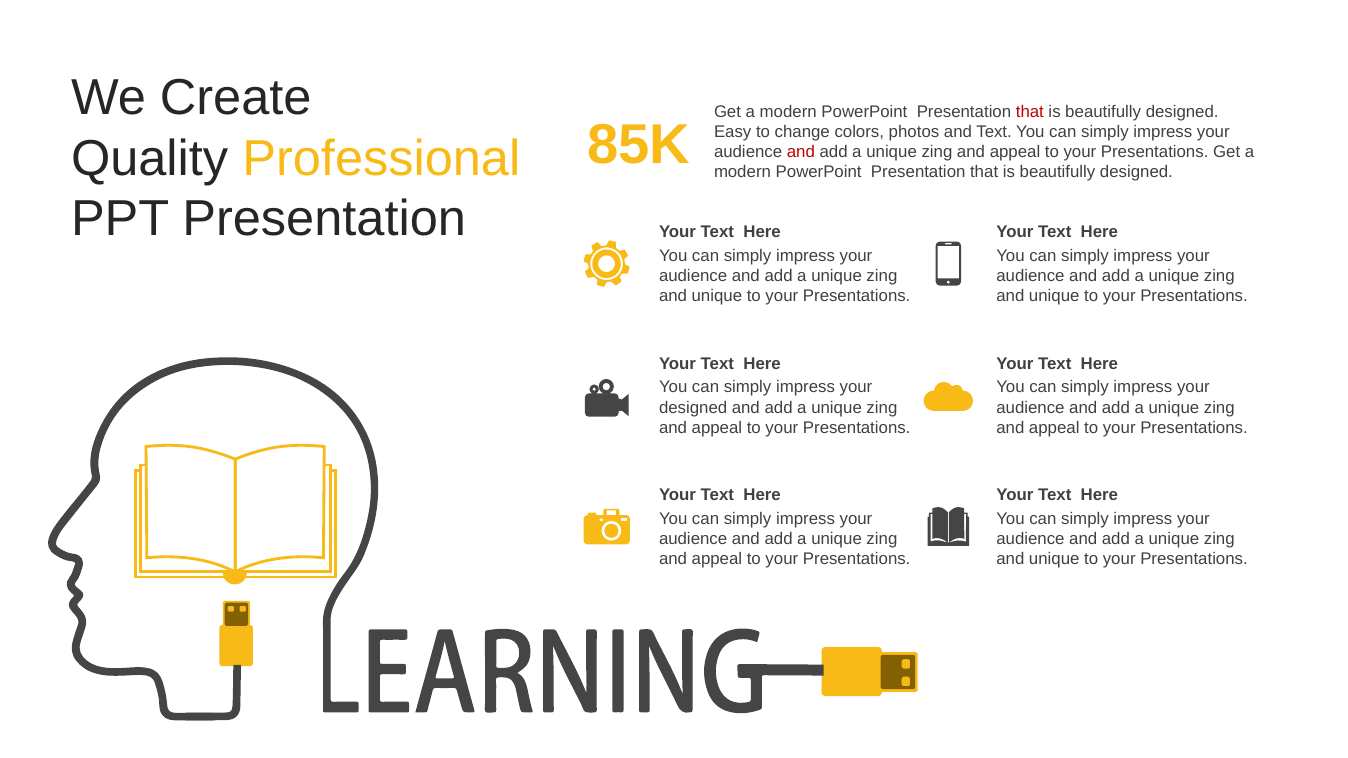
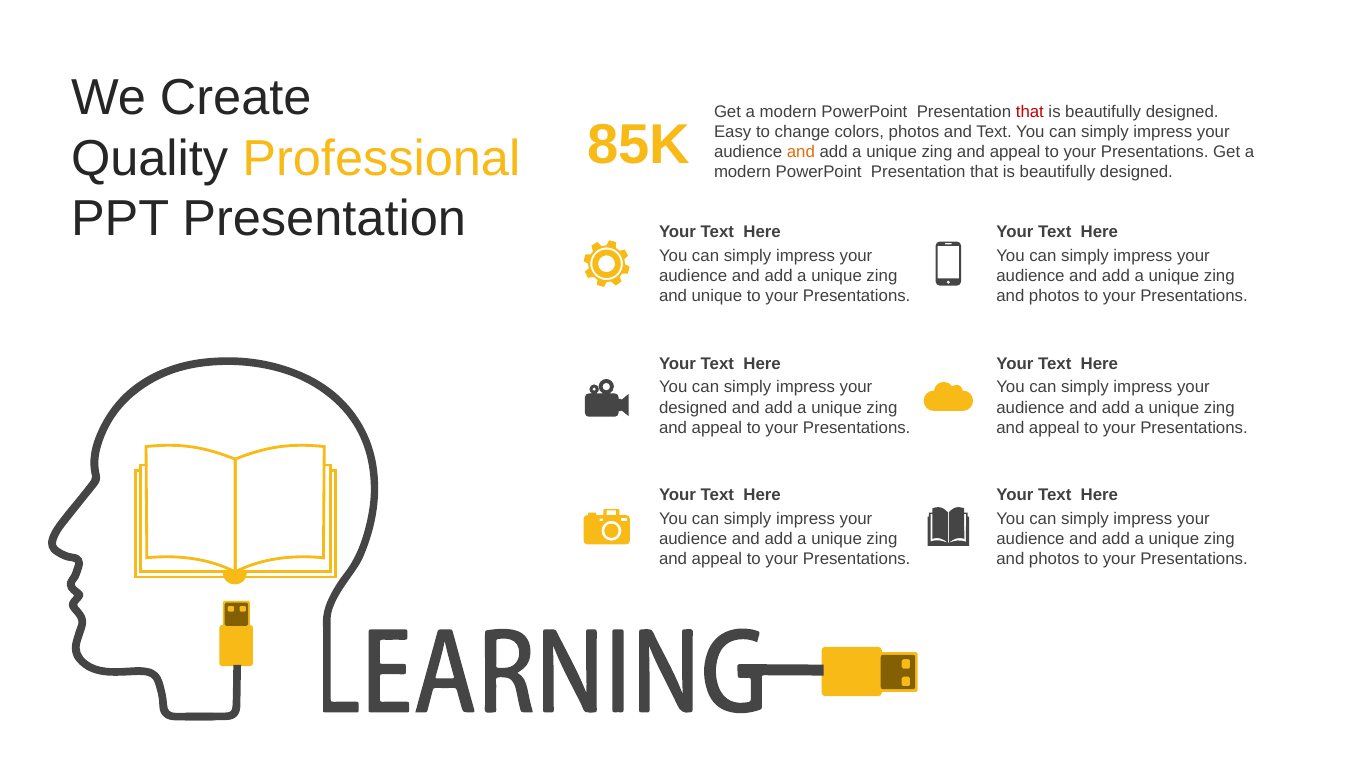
and at (801, 152) colour: red -> orange
unique at (1054, 296): unique -> photos
unique at (1054, 559): unique -> photos
